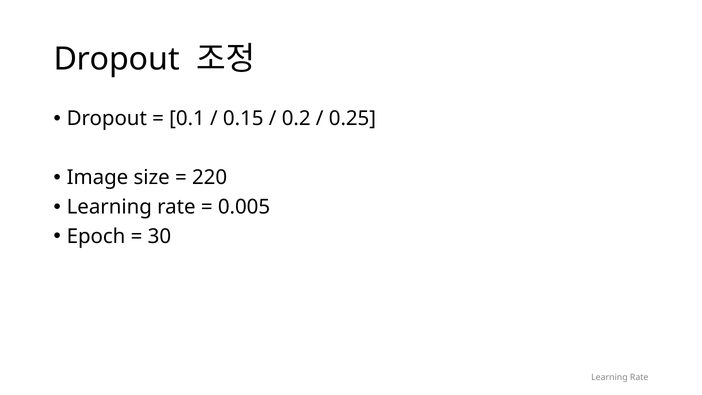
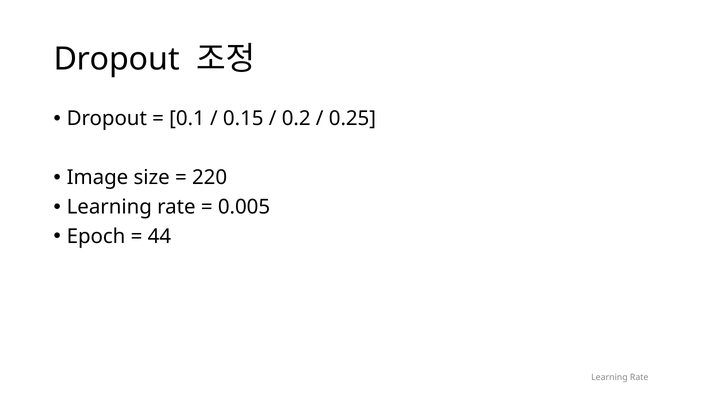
30: 30 -> 44
